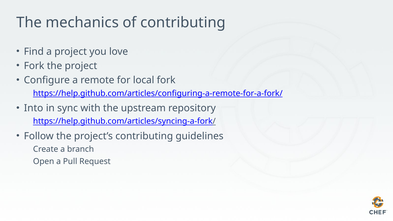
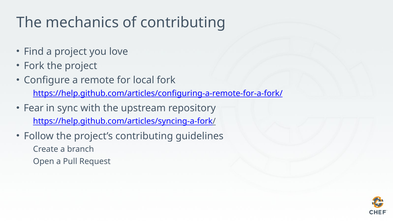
Into: Into -> Fear
